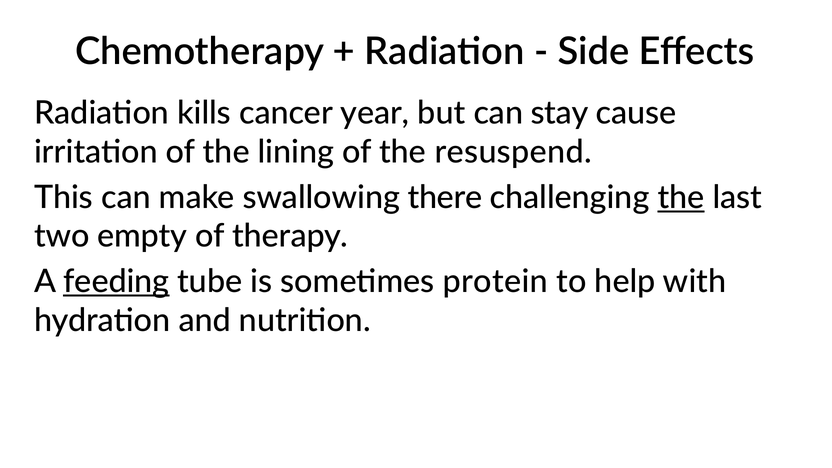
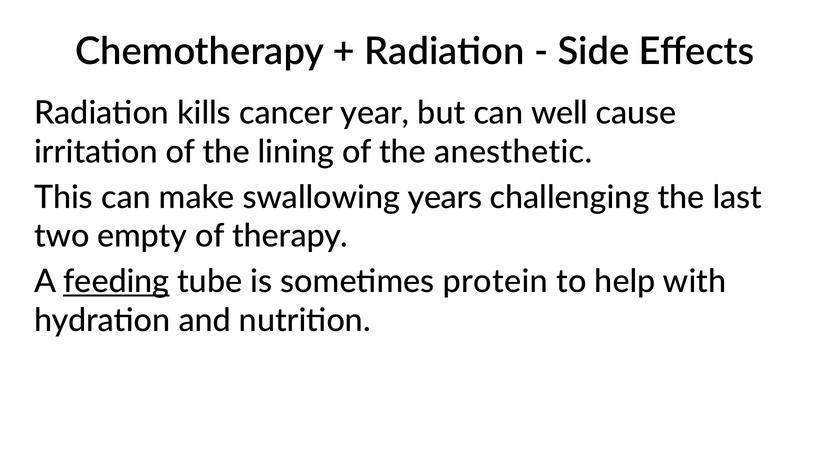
stay: stay -> well
resuspend: resuspend -> anesthetic
there: there -> years
the at (681, 197) underline: present -> none
